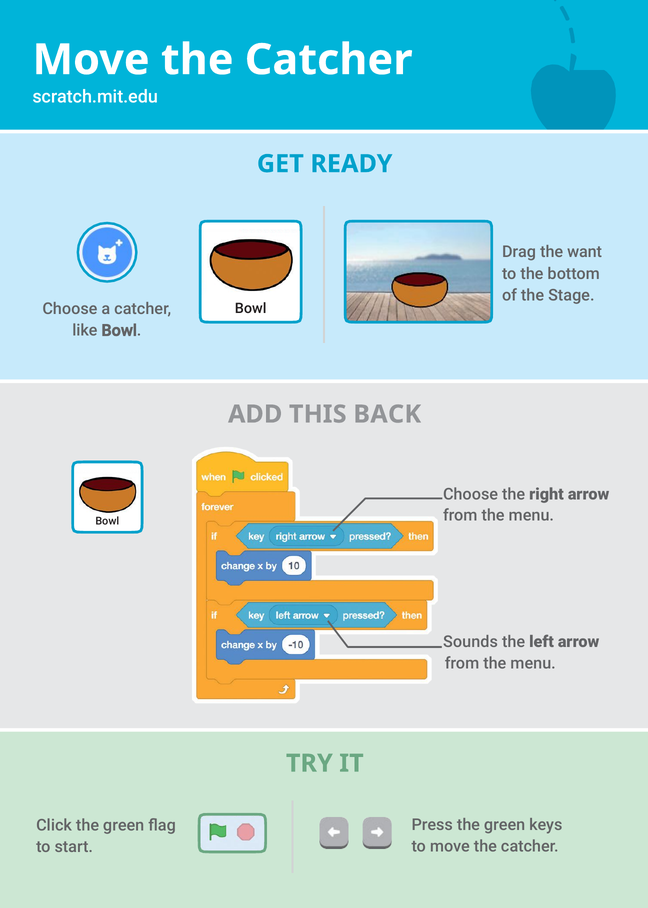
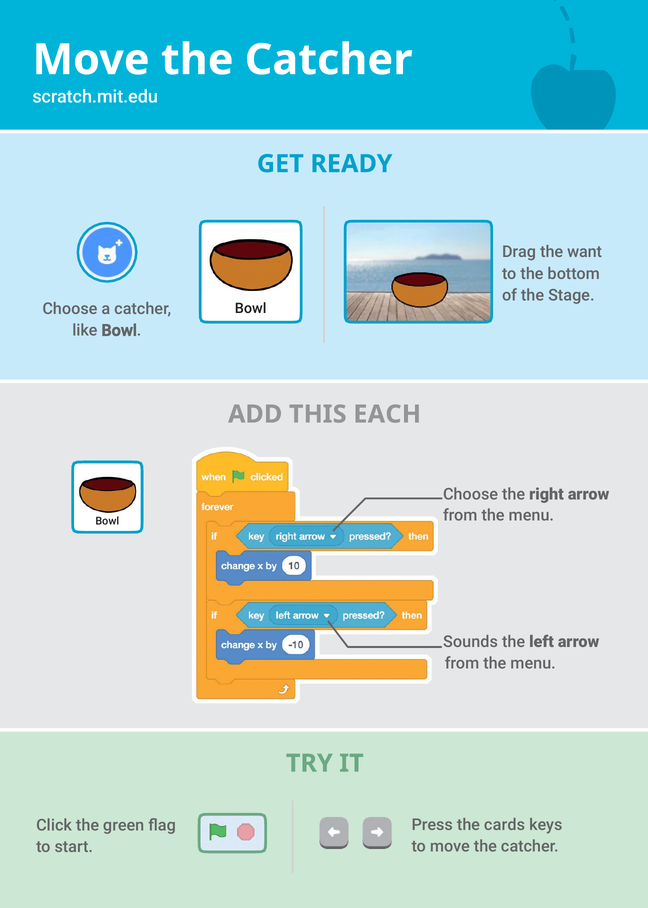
BACK: BACK -> EACH
Press the green: green -> cards
